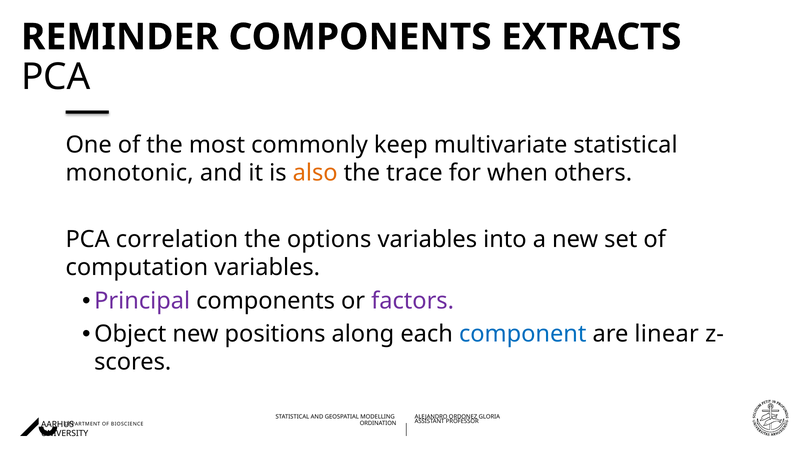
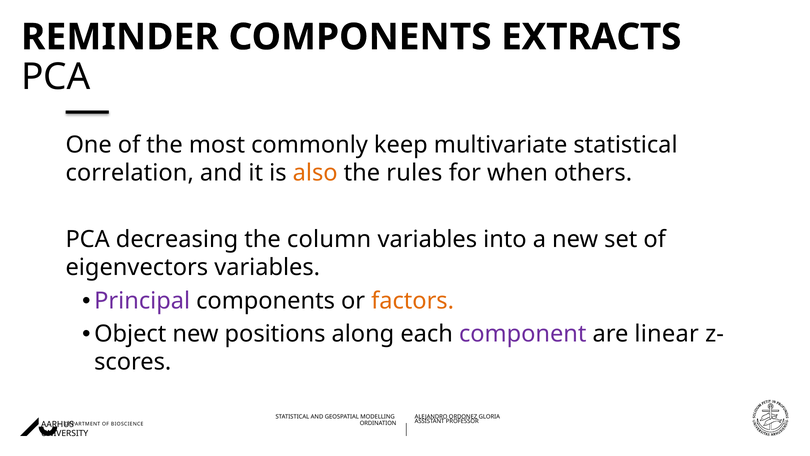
monotonic: monotonic -> correlation
trace: trace -> rules
correlation: correlation -> decreasing
options: options -> column
computation: computation -> eigenvectors
factors colour: purple -> orange
component colour: blue -> purple
